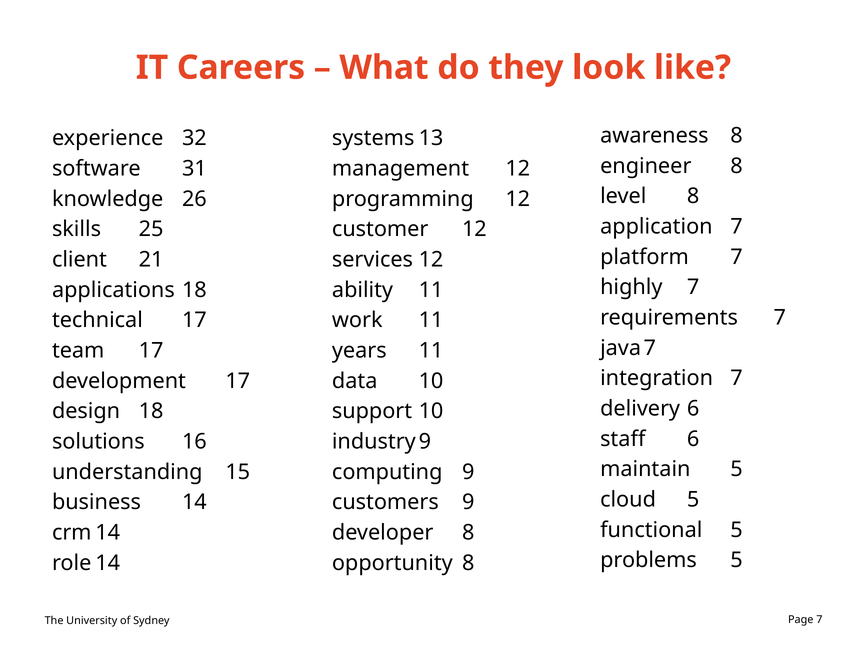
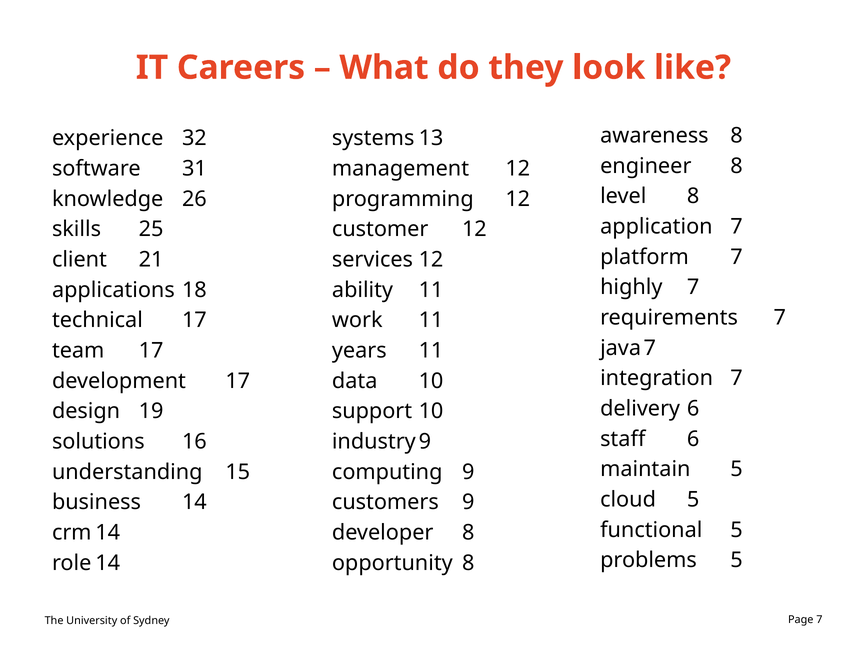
design 18: 18 -> 19
